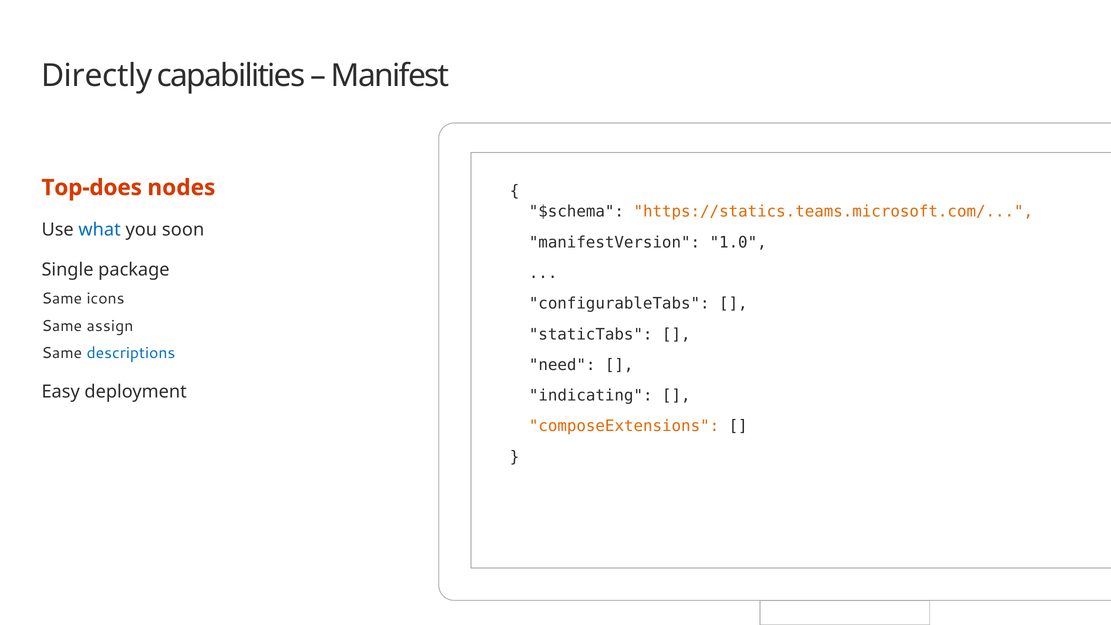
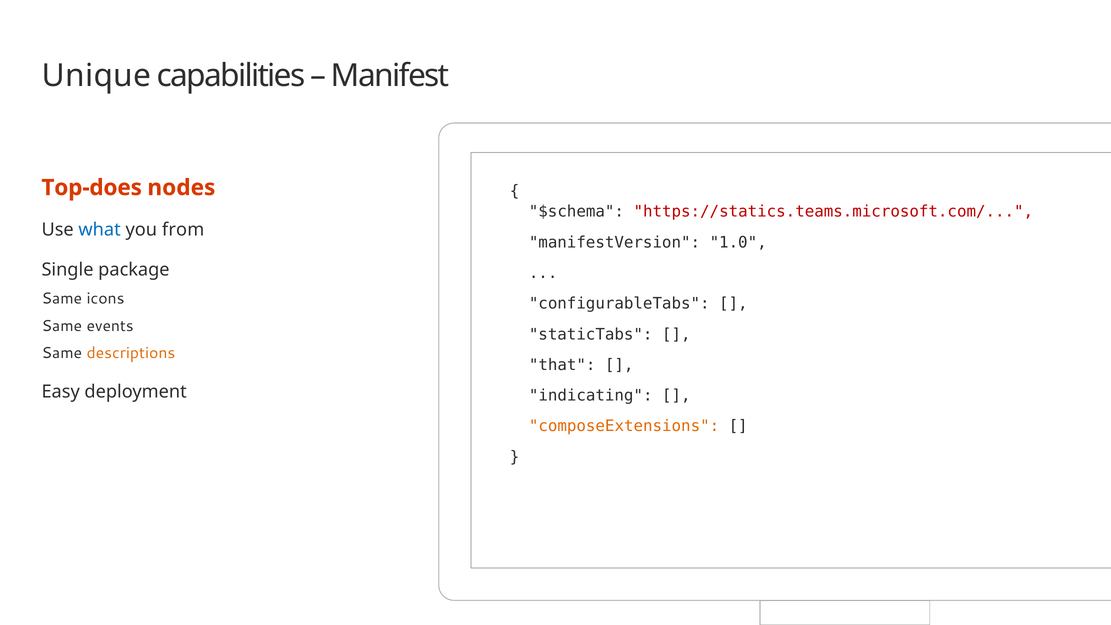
Directly: Directly -> Unique
https://statics.teams.microsoft.com/ colour: orange -> red
soon: soon -> from
assign: assign -> events
descriptions colour: blue -> orange
need: need -> that
